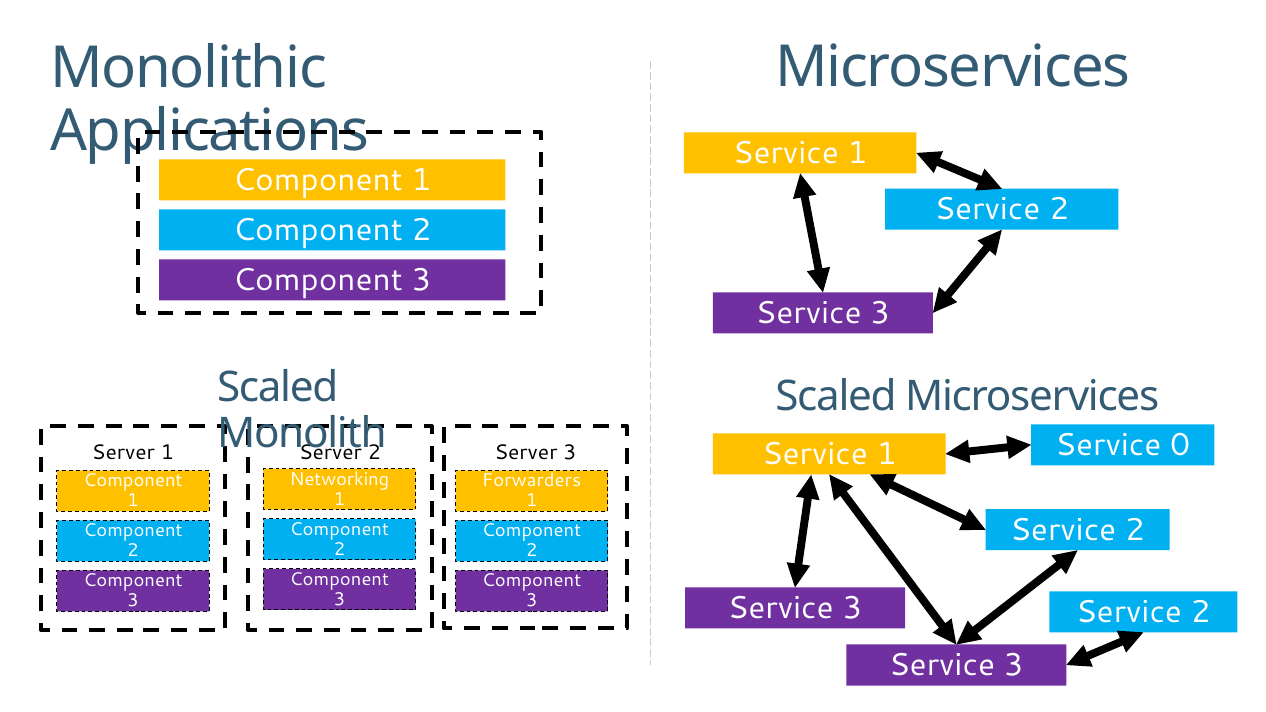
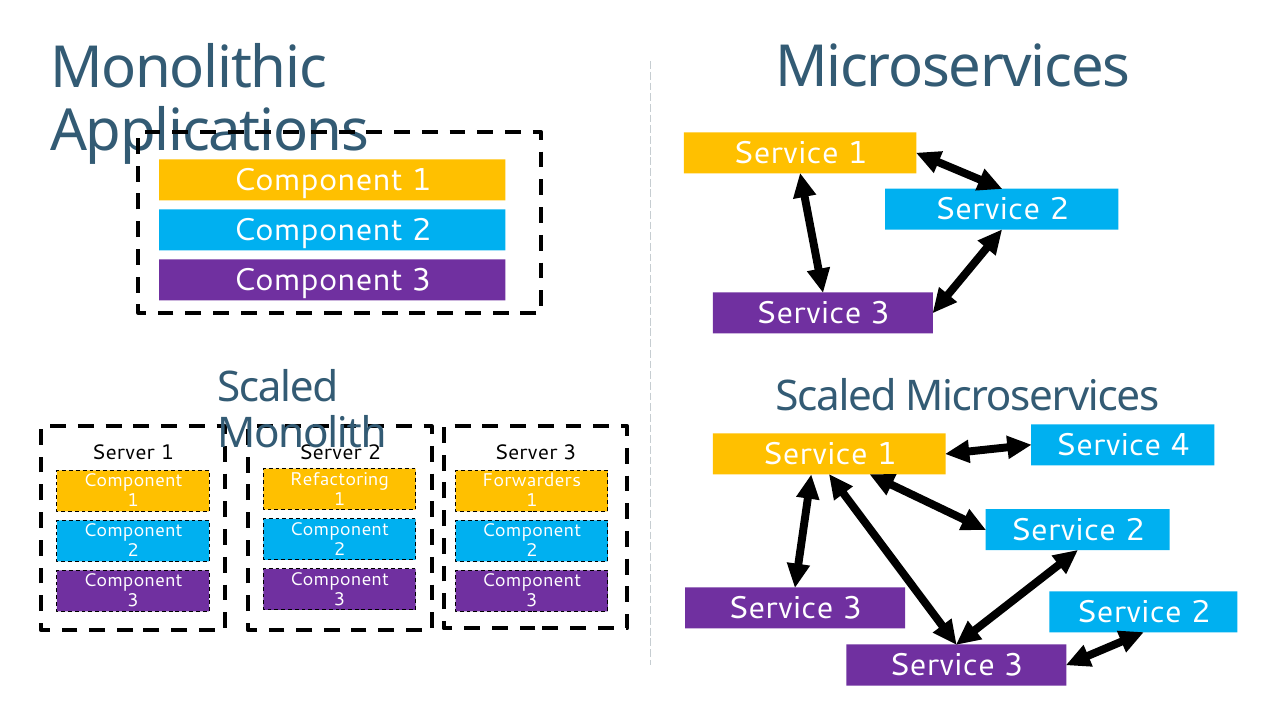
0: 0 -> 4
Networking: Networking -> Refactoring
